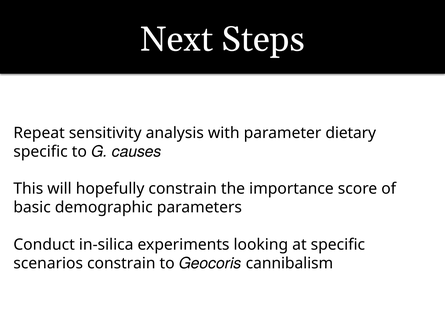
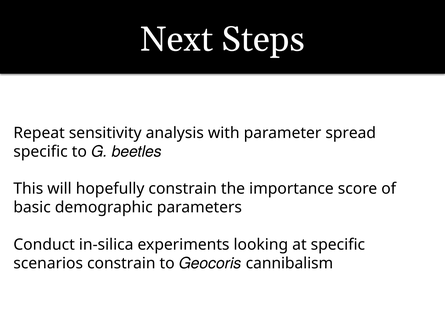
dietary: dietary -> spread
causes: causes -> beetles
